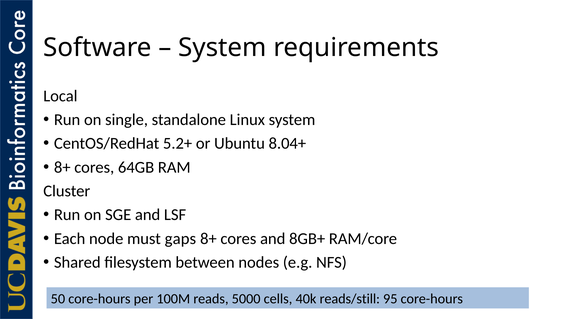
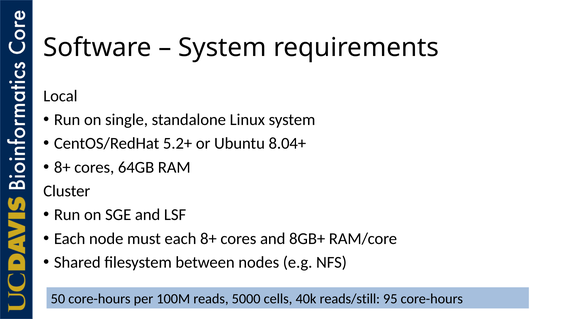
must gaps: gaps -> each
